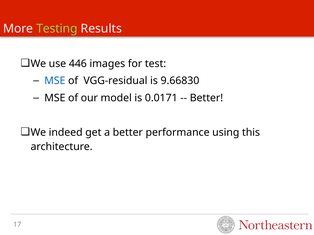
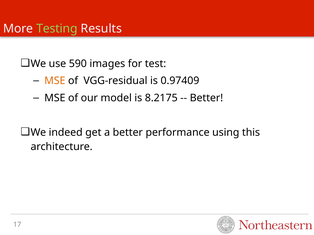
446: 446 -> 590
MSE at (55, 81) colour: blue -> orange
9.66830: 9.66830 -> 0.97409
0.0171: 0.0171 -> 8.2175
